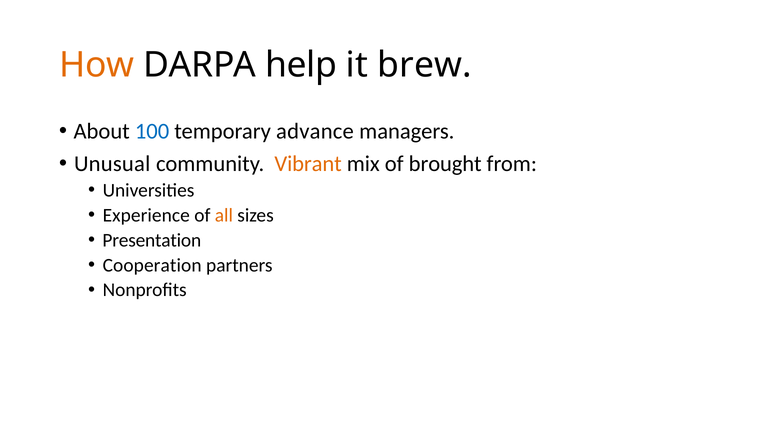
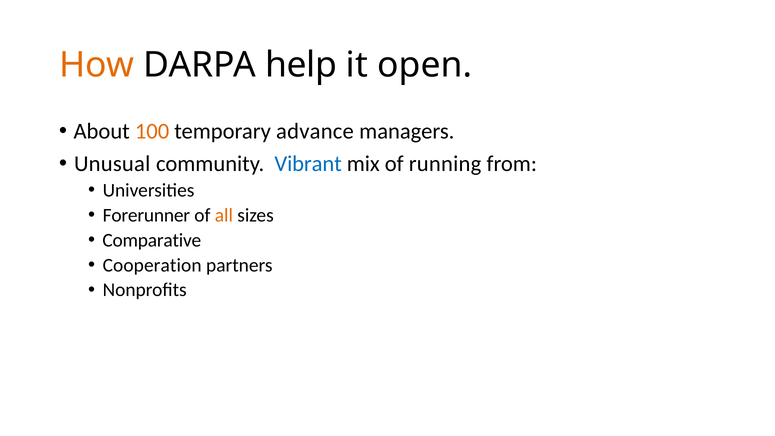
brew: brew -> open
100 colour: blue -> orange
Vibrant colour: orange -> blue
brought: brought -> running
Experience: Experience -> Forerunner
Presentation: Presentation -> Comparative
